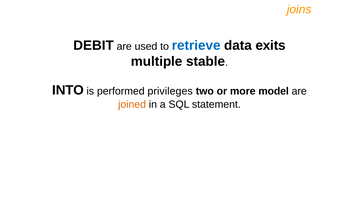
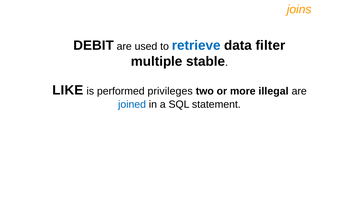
exits: exits -> filter
INTO: INTO -> LIKE
model: model -> illegal
joined colour: orange -> blue
